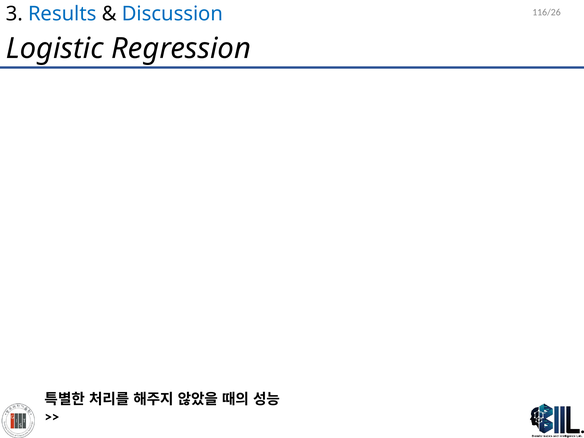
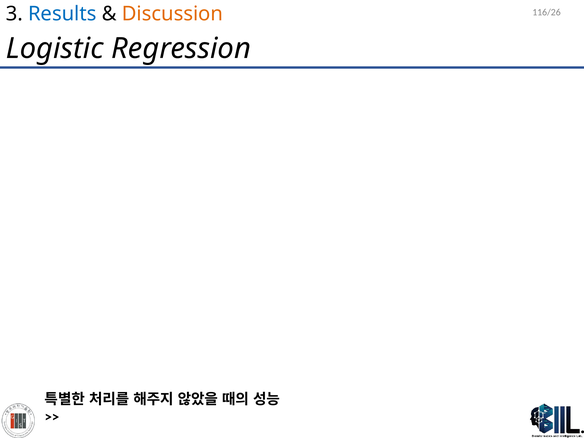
Discussion colour: blue -> orange
